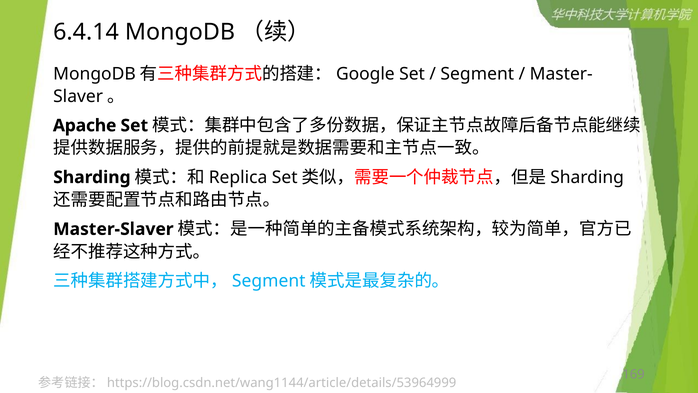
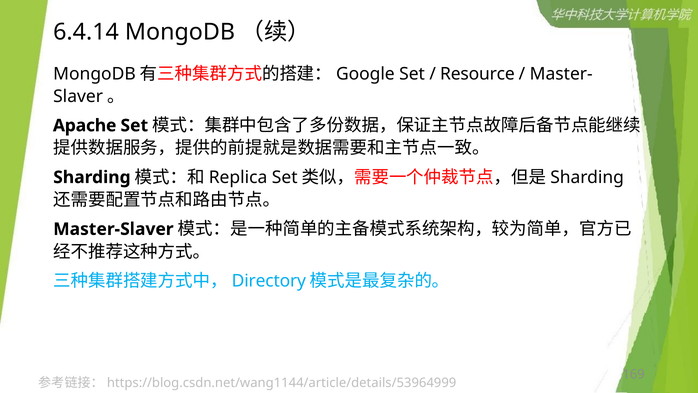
Segment at (477, 74): Segment -> Resource
Segment at (269, 281): Segment -> Directory
